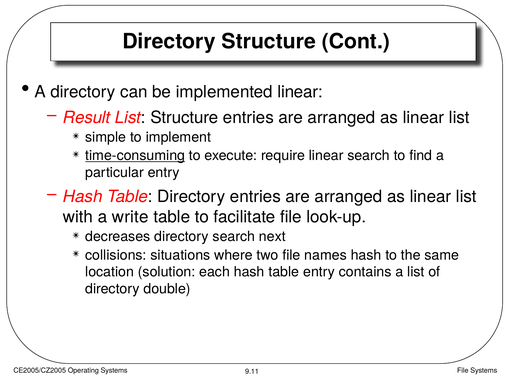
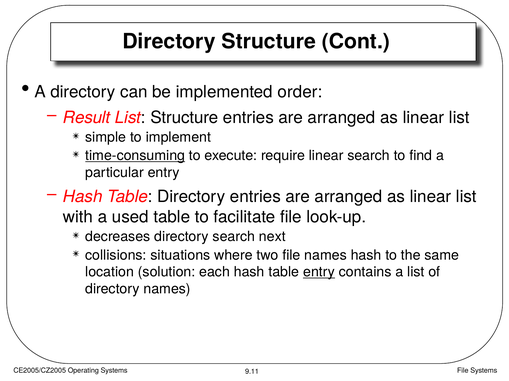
implemented linear: linear -> order
write: write -> used
entry at (319, 272) underline: none -> present
directory double: double -> names
